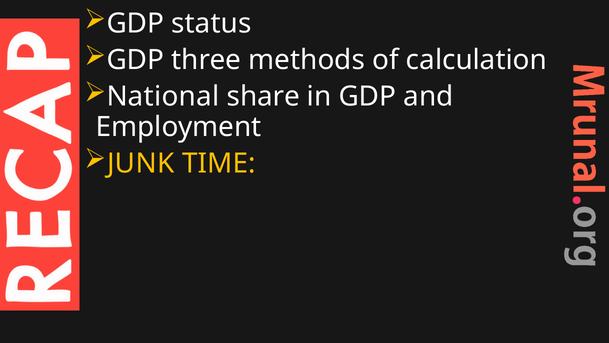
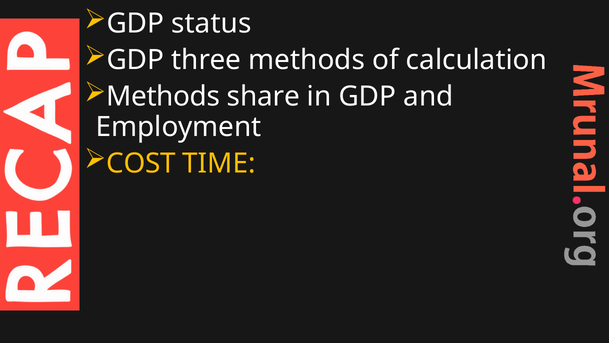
National at (163, 97): National -> Methods
JUNK: JUNK -> COST
